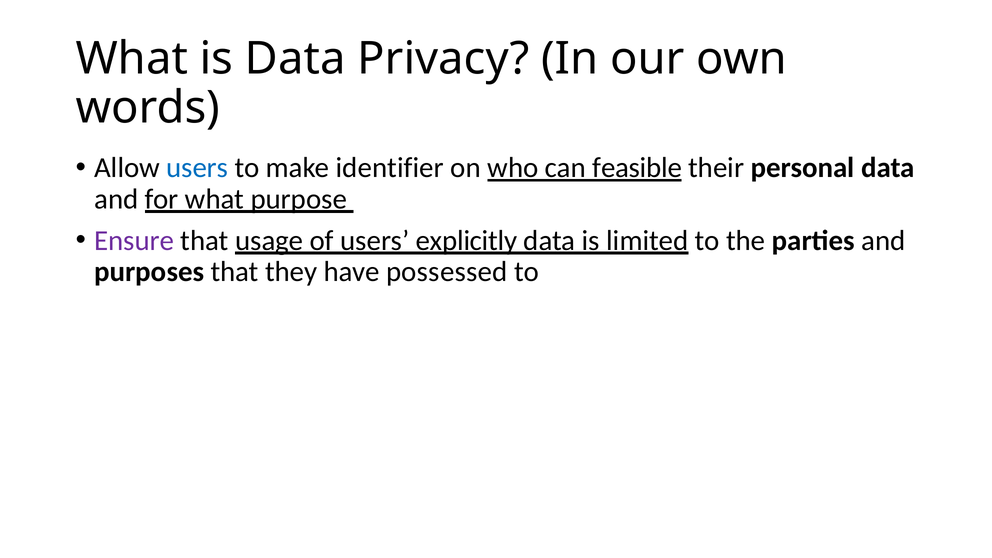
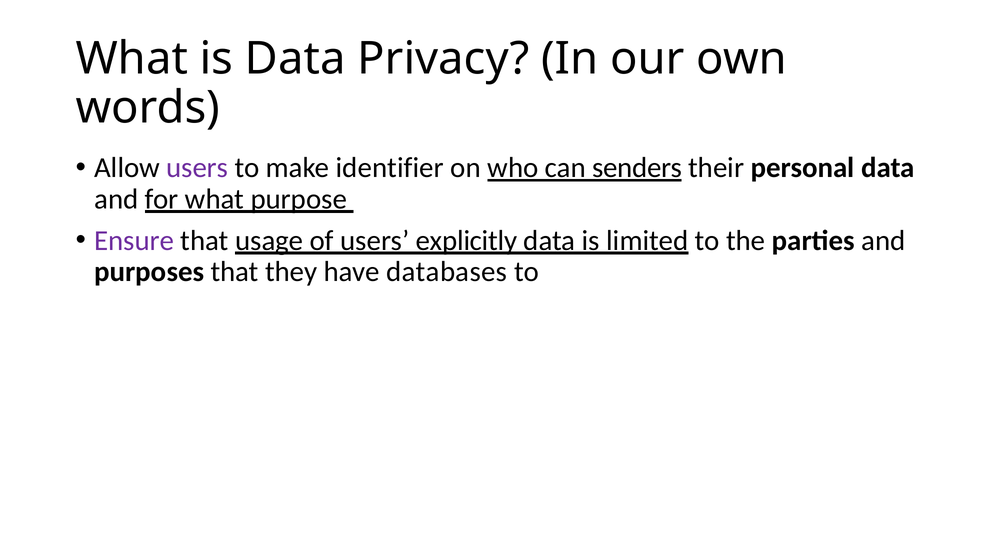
users at (197, 168) colour: blue -> purple
feasible: feasible -> senders
possessed: possessed -> databases
